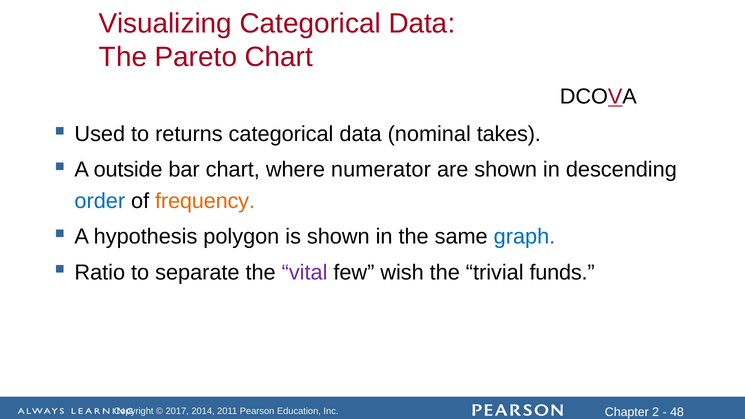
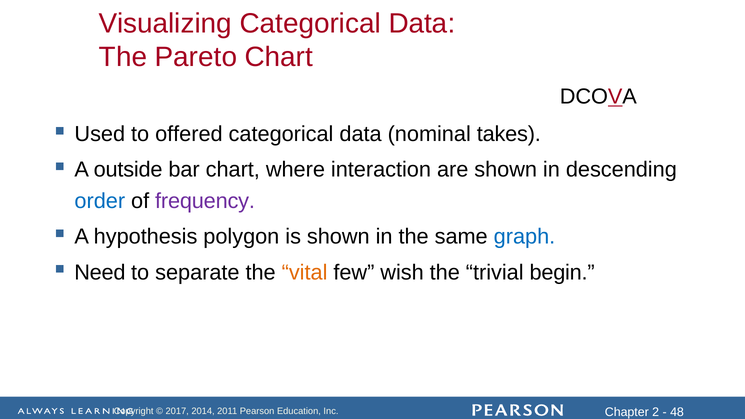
returns: returns -> offered
numerator: numerator -> interaction
frequency colour: orange -> purple
Ratio: Ratio -> Need
vital colour: purple -> orange
funds: funds -> begin
